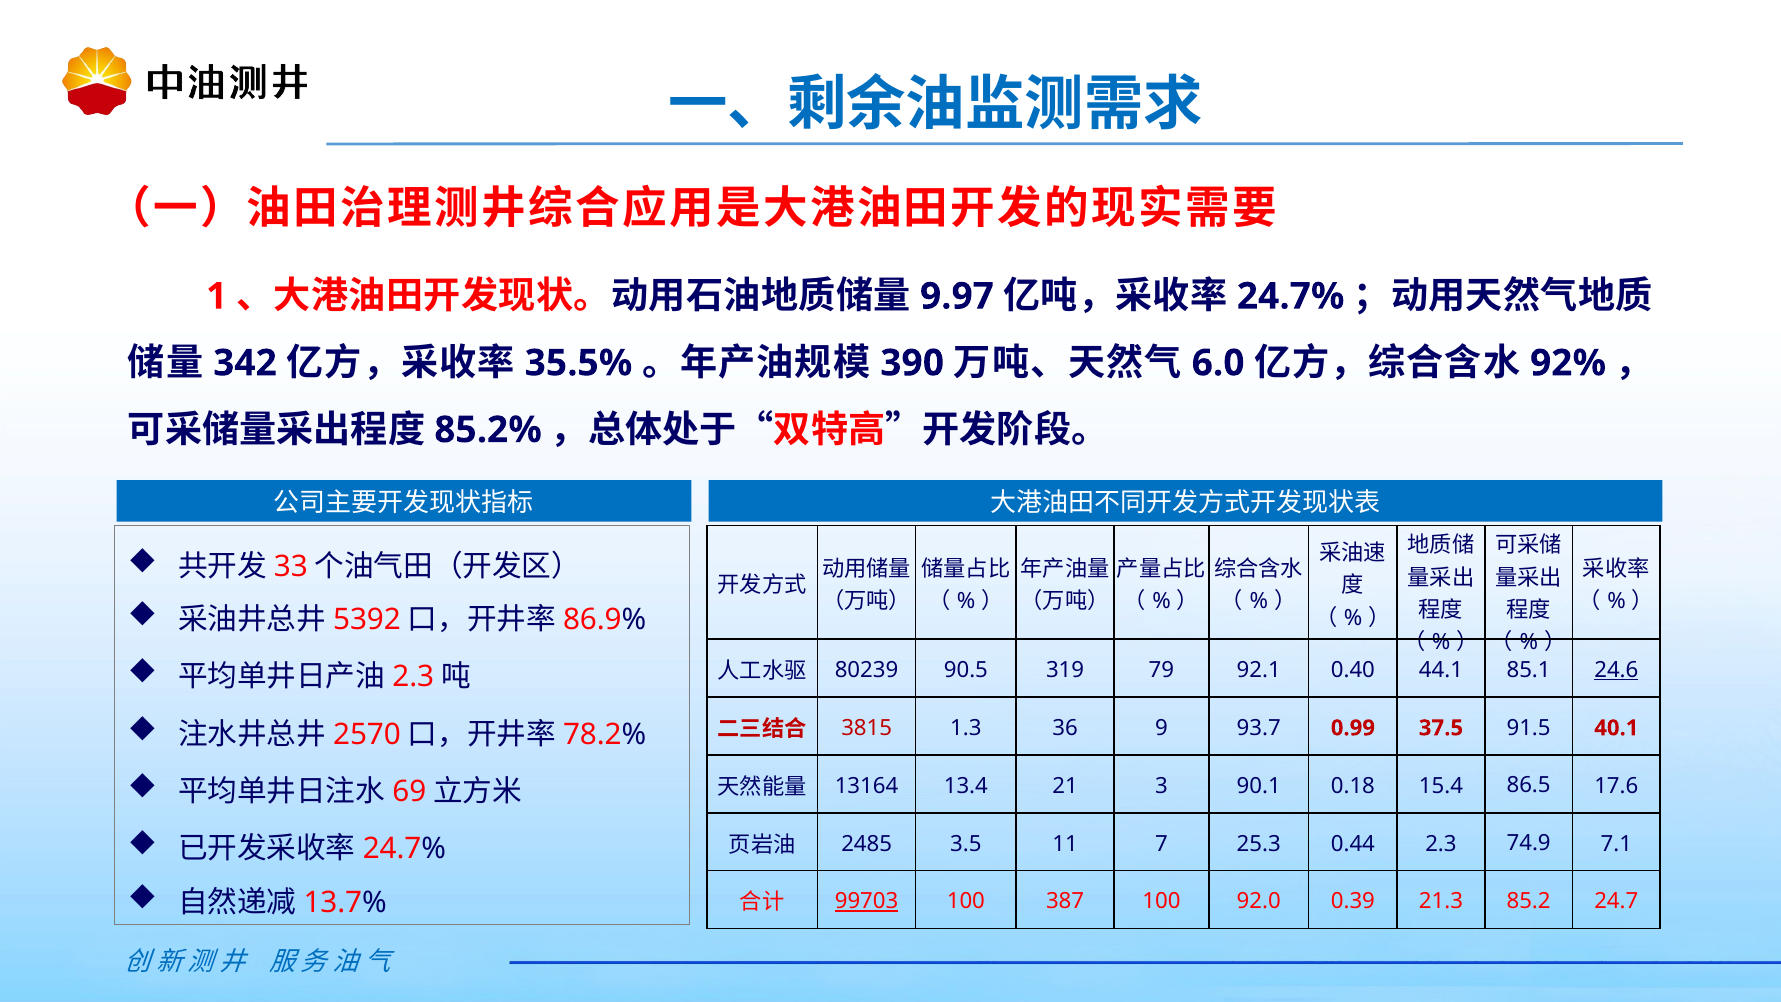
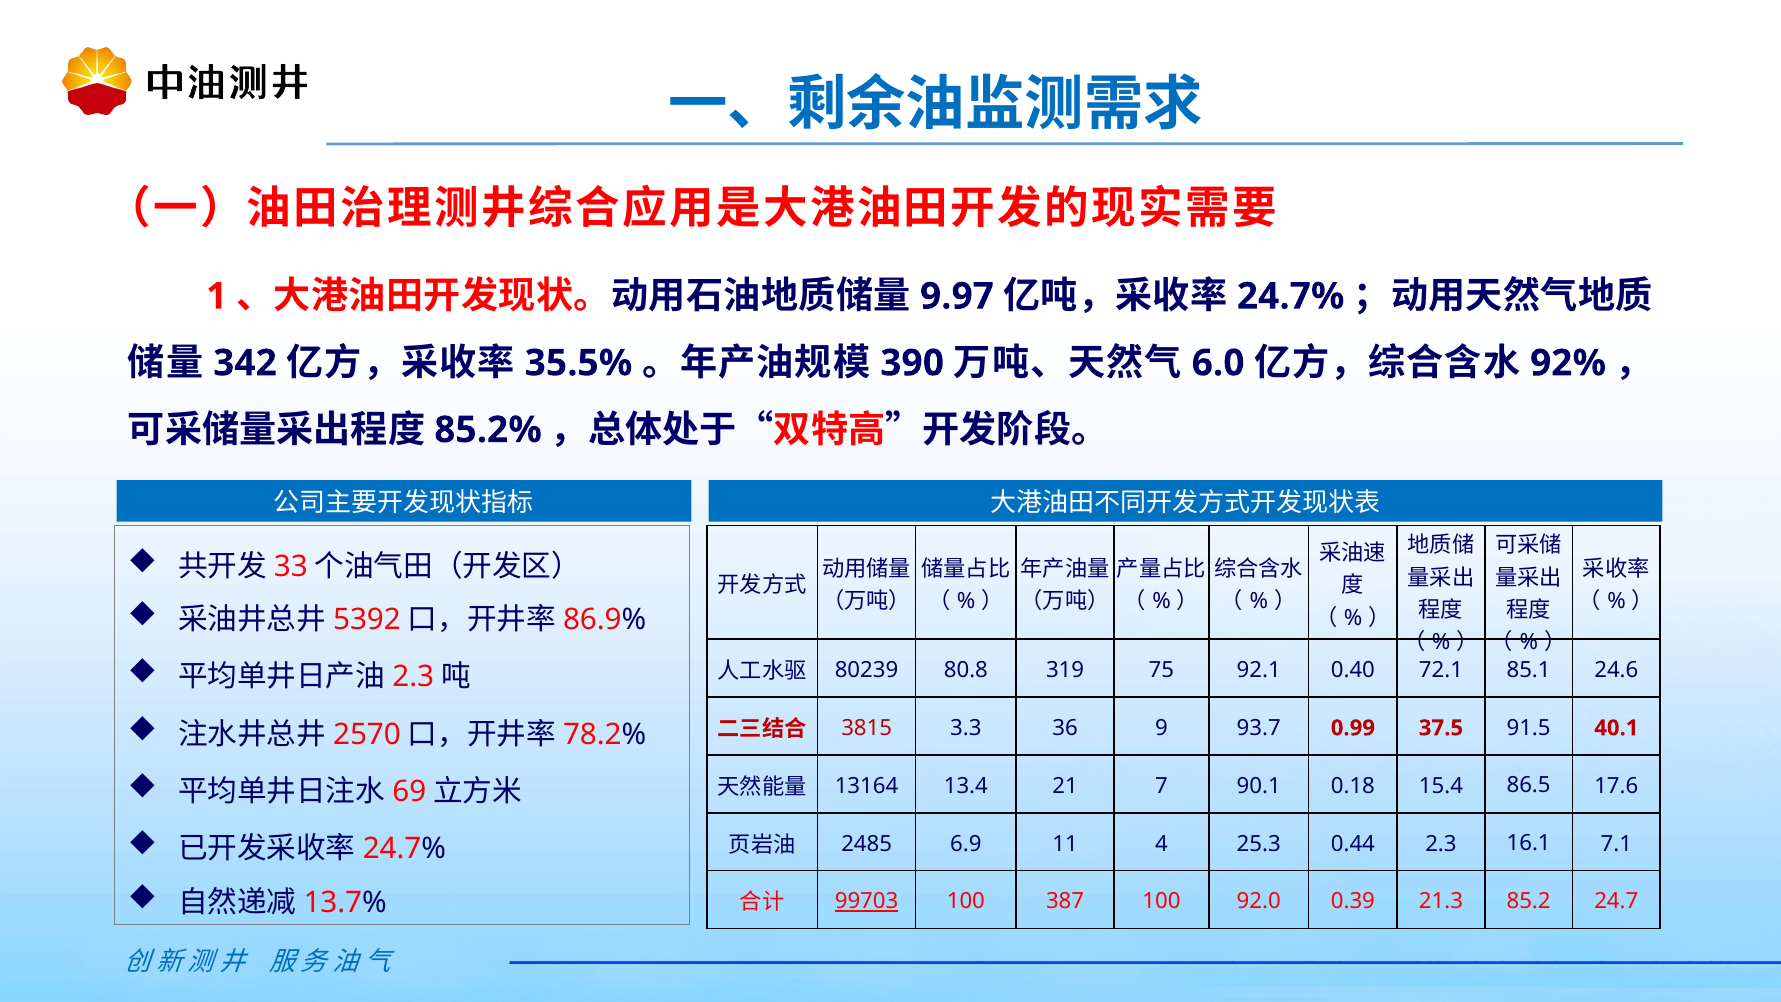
90.5: 90.5 -> 80.8
79: 79 -> 75
44.1: 44.1 -> 72.1
24.6 underline: present -> none
1.3: 1.3 -> 3.3
3: 3 -> 7
3.5: 3.5 -> 6.9
7: 7 -> 4
74.9: 74.9 -> 16.1
